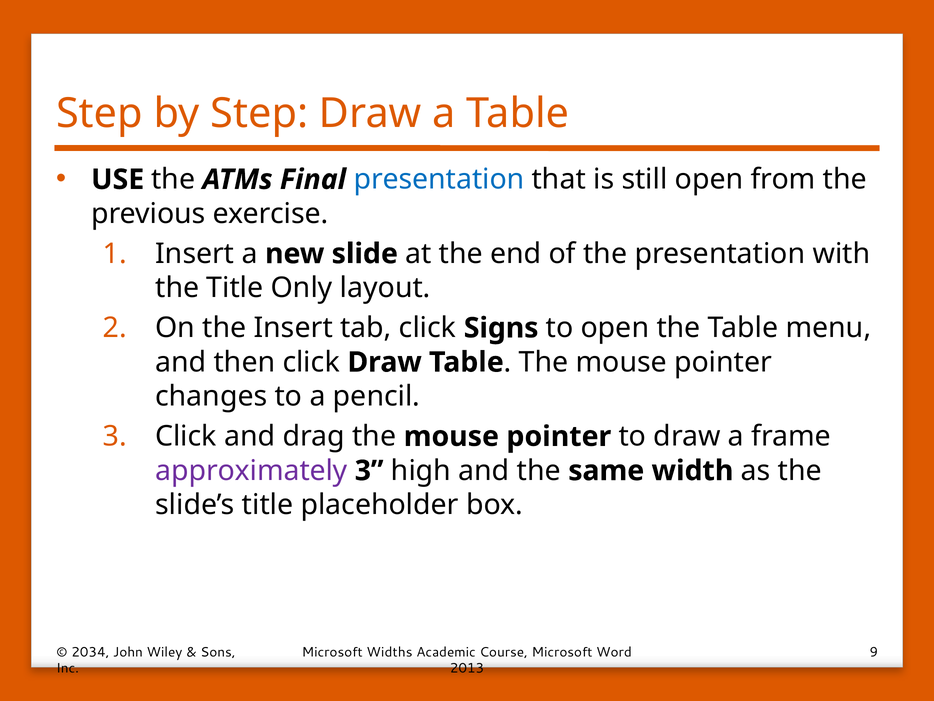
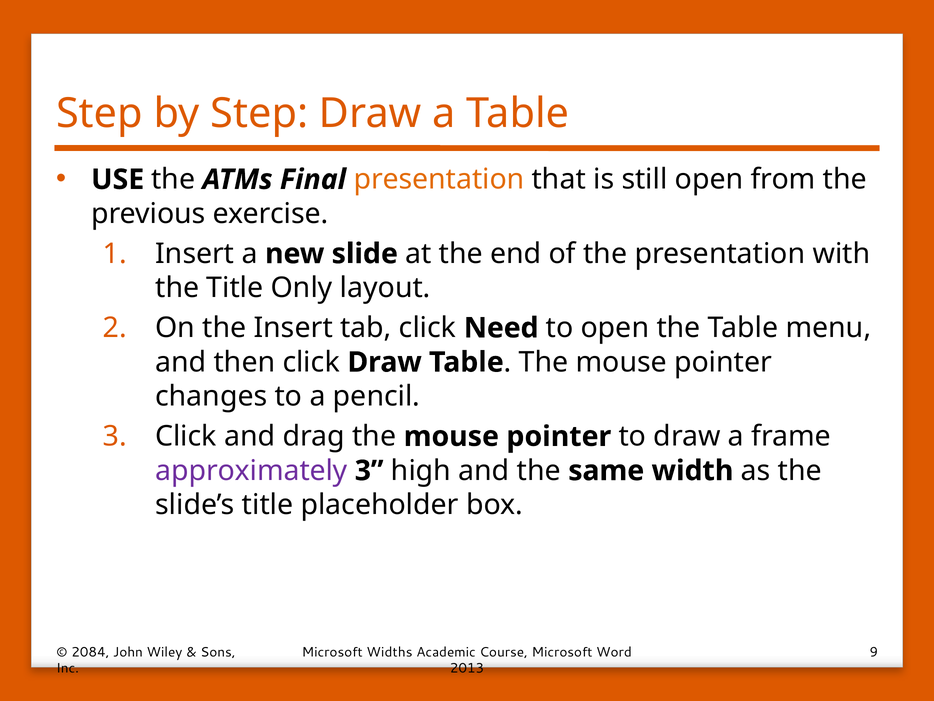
presentation at (439, 179) colour: blue -> orange
Signs: Signs -> Need
2034: 2034 -> 2084
